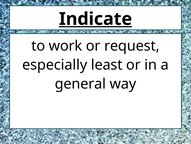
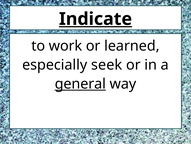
request: request -> learned
least: least -> seek
general underline: none -> present
